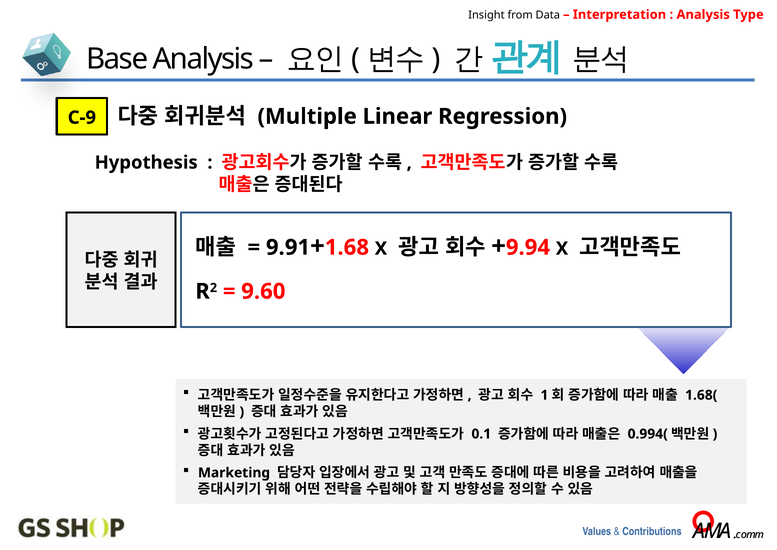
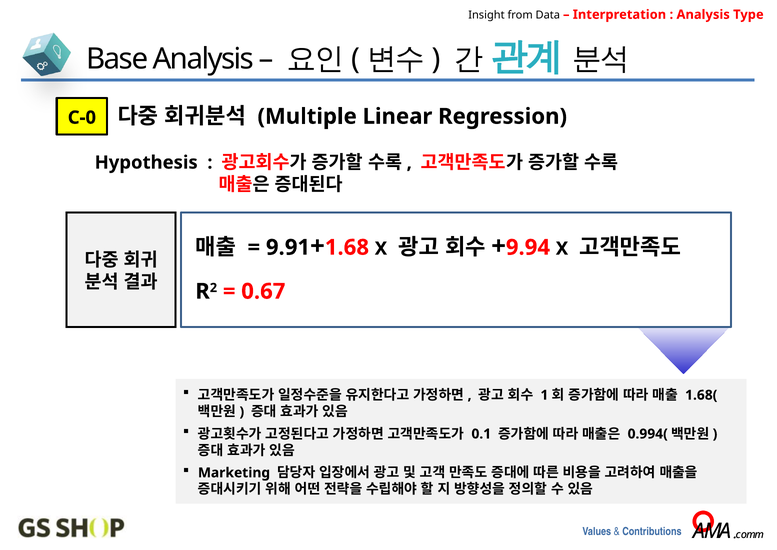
C-9: C-9 -> C-0
9.60: 9.60 -> 0.67
